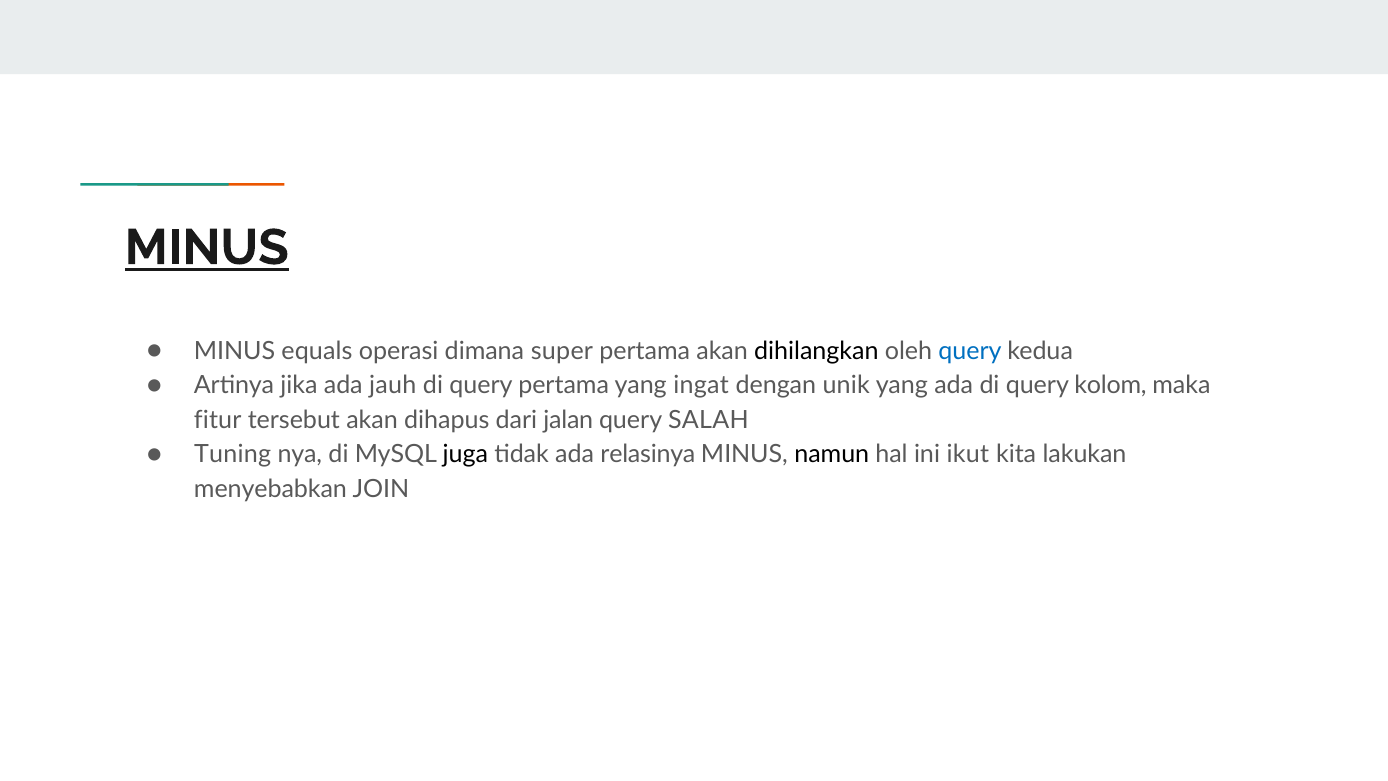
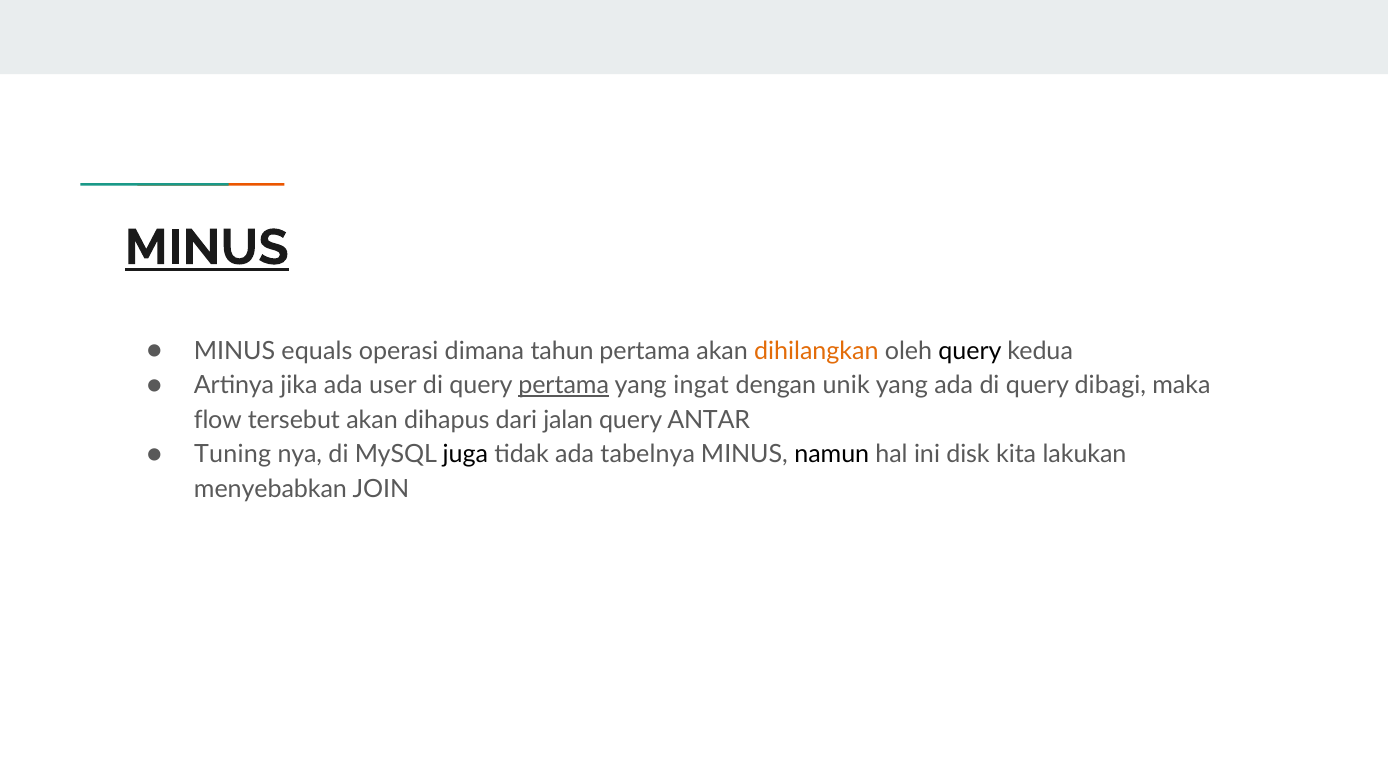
super: super -> tahun
dihilangkan colour: black -> orange
query at (970, 351) colour: blue -> black
jauh: jauh -> user
pertama at (564, 385) underline: none -> present
kolom: kolom -> dibagi
fitur: fitur -> flow
SALAH: SALAH -> ANTAR
relasinya: relasinya -> tabelnya
ikut: ikut -> disk
